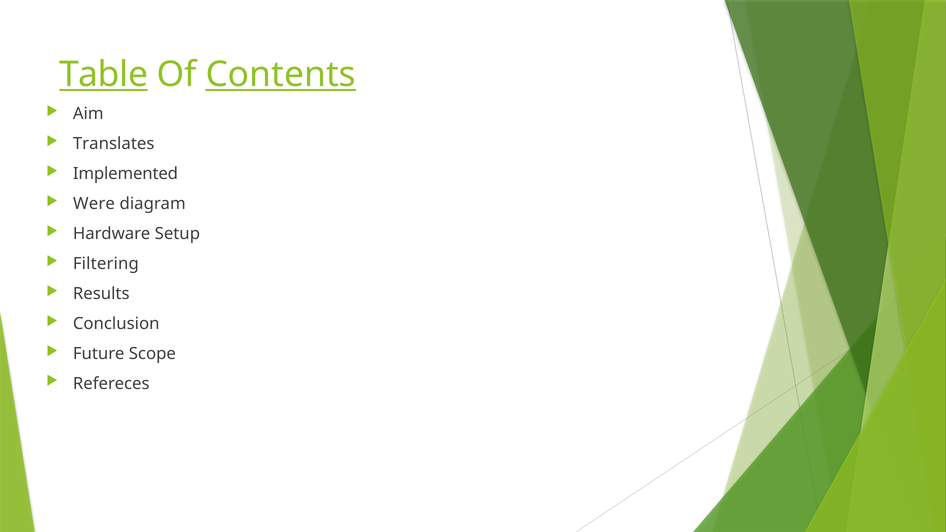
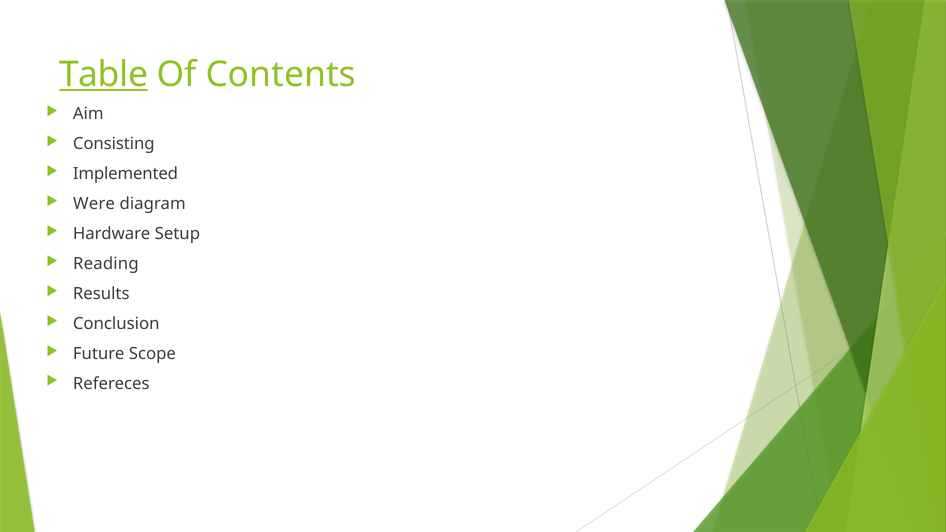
Contents underline: present -> none
Translates: Translates -> Consisting
Filtering: Filtering -> Reading
